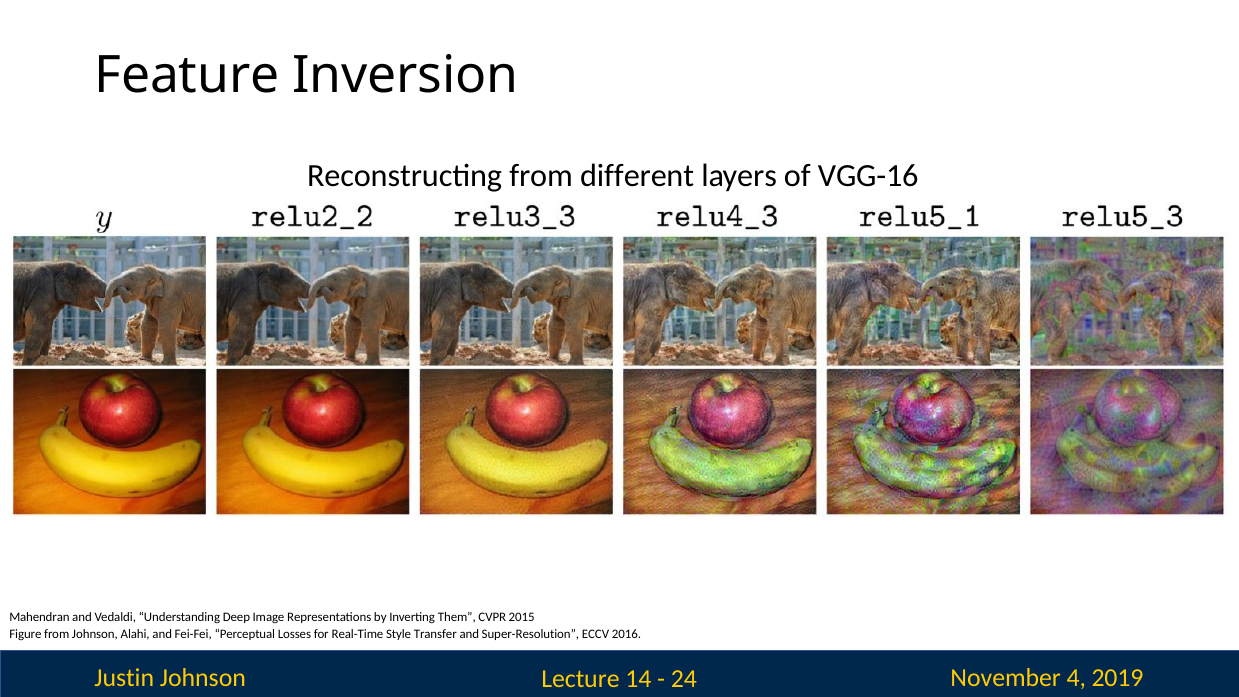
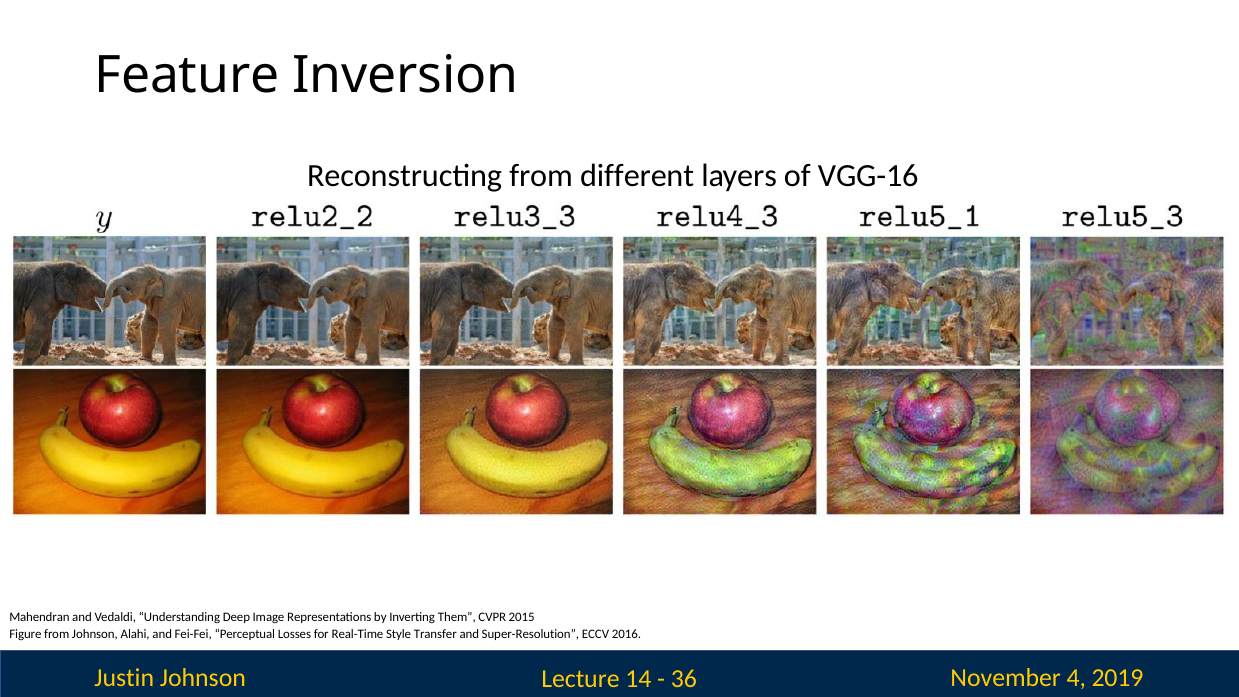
24: 24 -> 36
